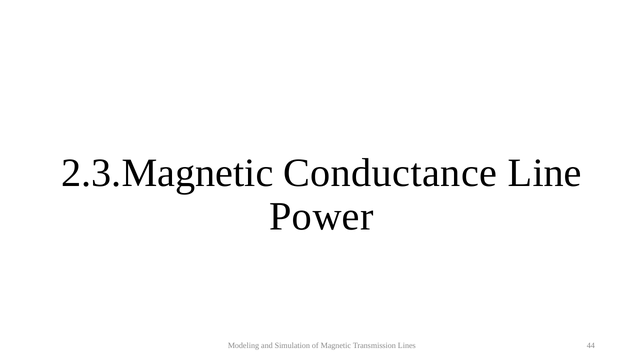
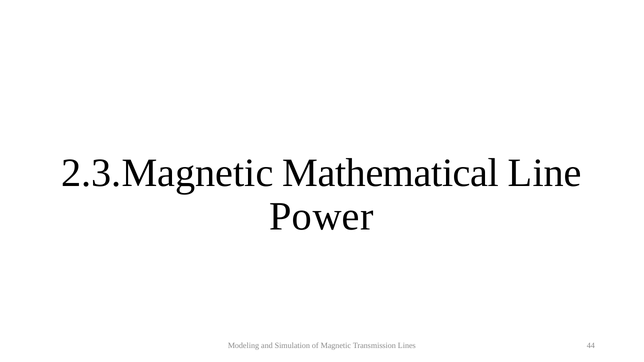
Conductance: Conductance -> Mathematical
